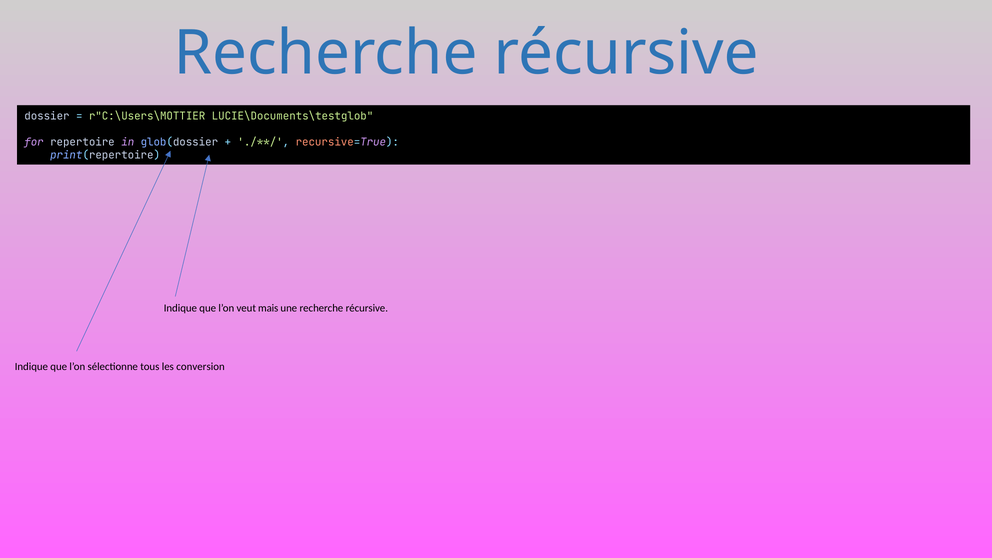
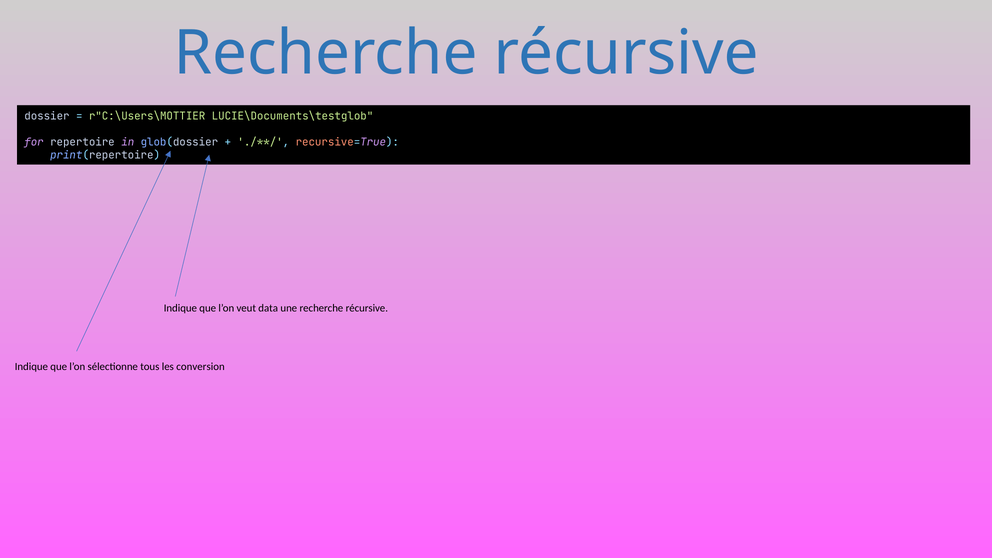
mais: mais -> data
